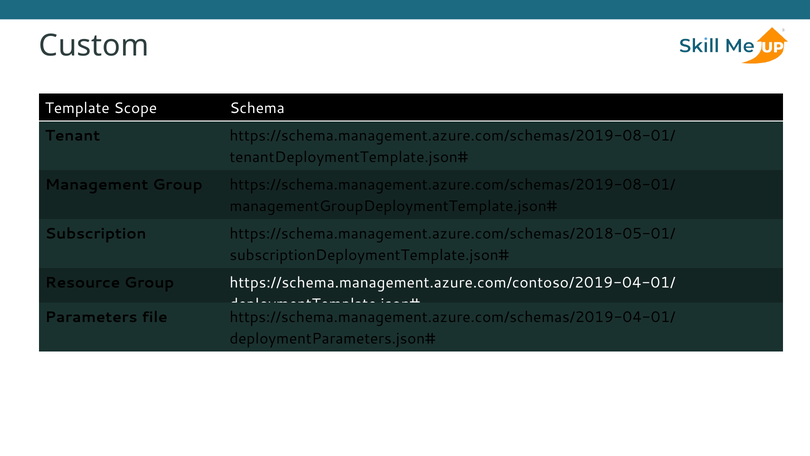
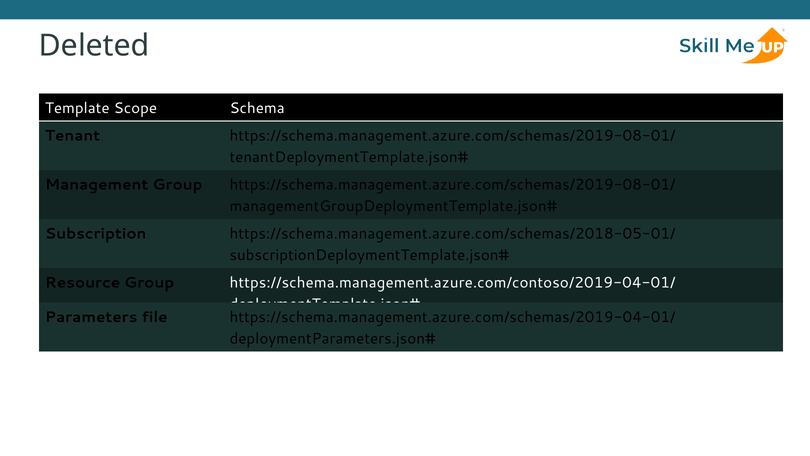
Custom: Custom -> Deleted
